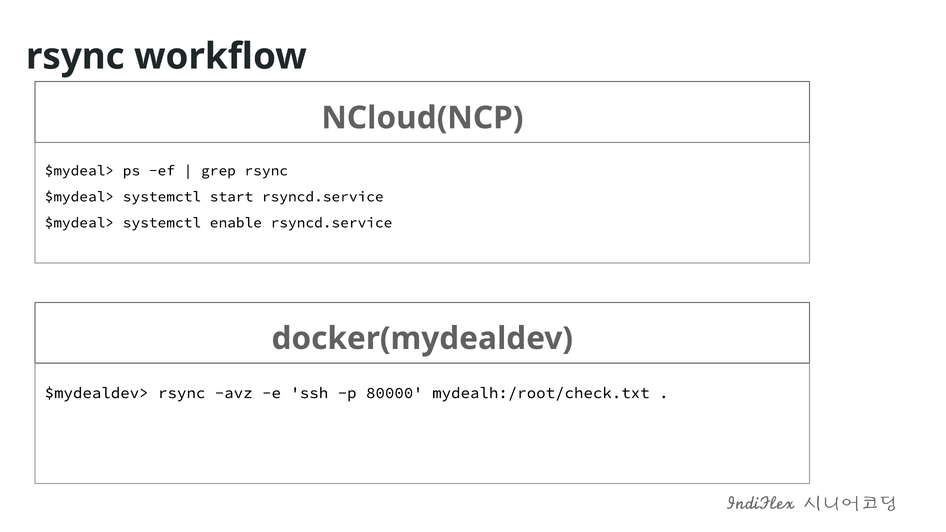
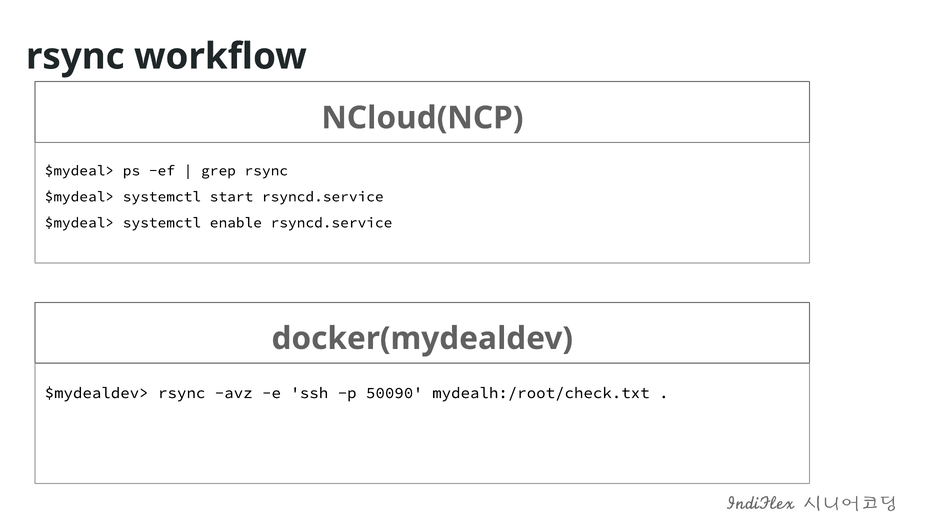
80000: 80000 -> 50090
